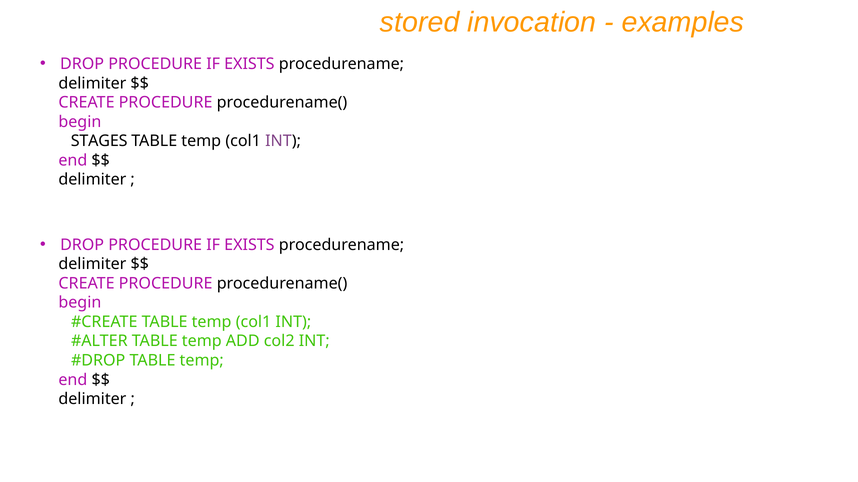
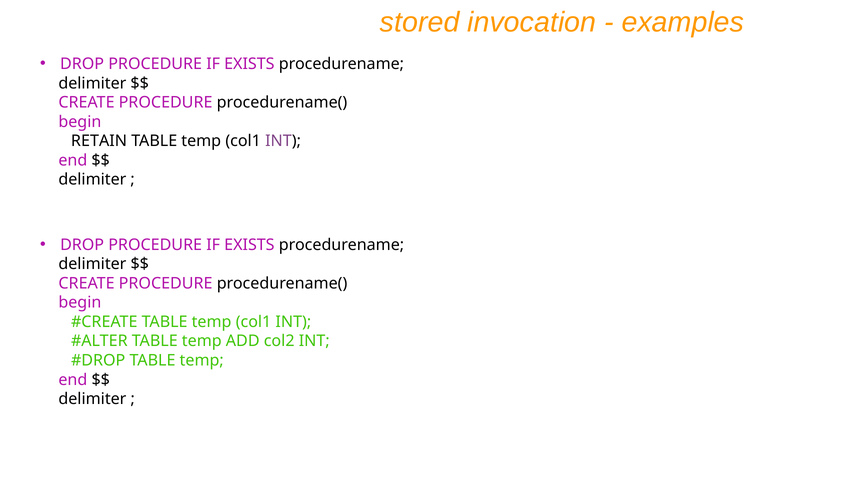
STAGES: STAGES -> RETAIN
